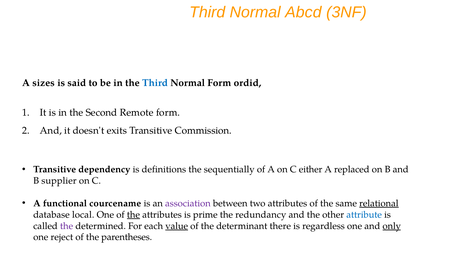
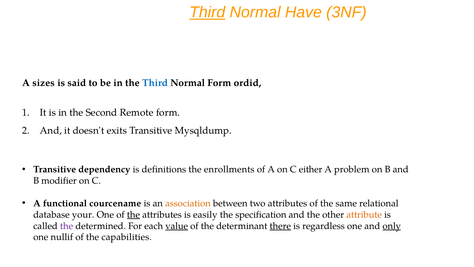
Third at (207, 12) underline: none -> present
Abcd: Abcd -> Have
Commission: Commission -> Mysqldump
sequentially: sequentially -> enrollments
replaced: replaced -> problem
supplier: supplier -> modifier
association colour: purple -> orange
relational underline: present -> none
local: local -> your
prime: prime -> easily
redundancy: redundancy -> specification
attribute colour: blue -> orange
there underline: none -> present
reject: reject -> nullif
parentheses: parentheses -> capabilities
